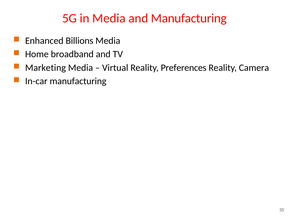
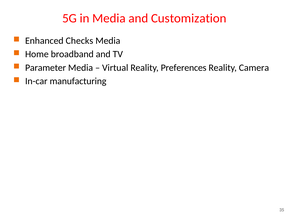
and Manufacturing: Manufacturing -> Customization
Billions: Billions -> Checks
Marketing: Marketing -> Parameter
